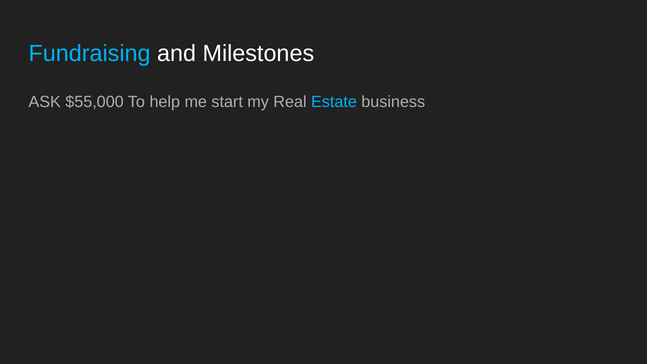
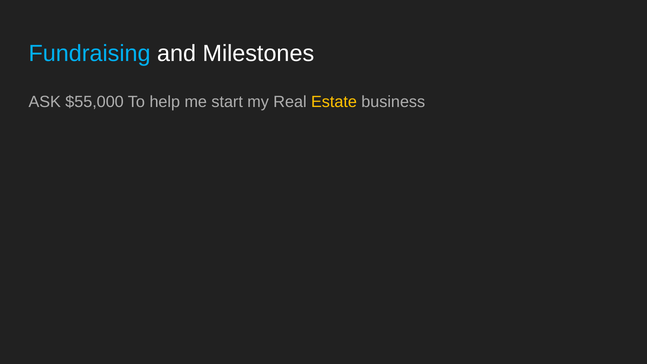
Estate colour: light blue -> yellow
